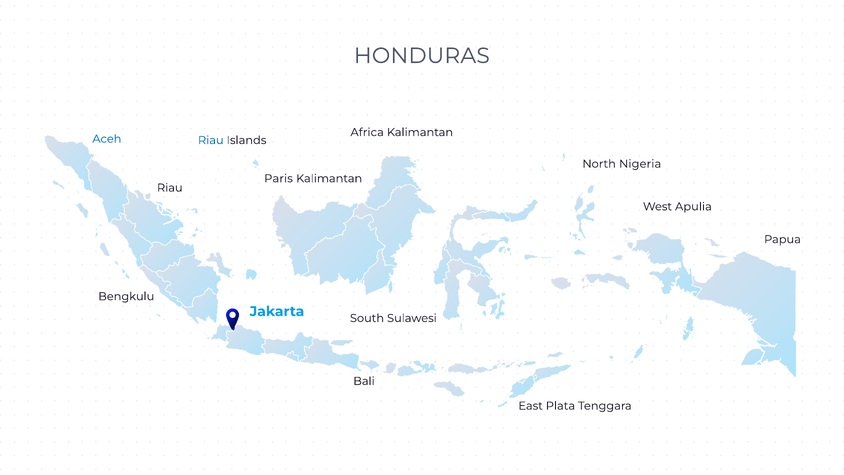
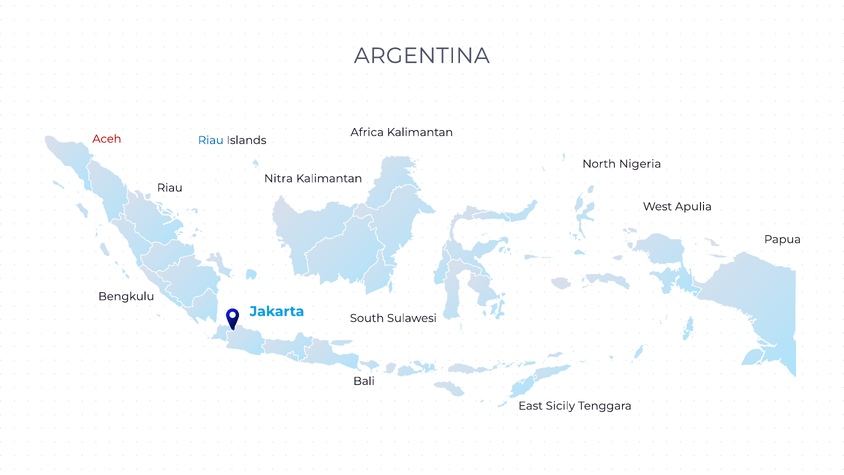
HONDURAS: HONDURAS -> ARGENTINA
Aceh colour: blue -> red
Paris: Paris -> Nitra
Plata: Plata -> Sicily
